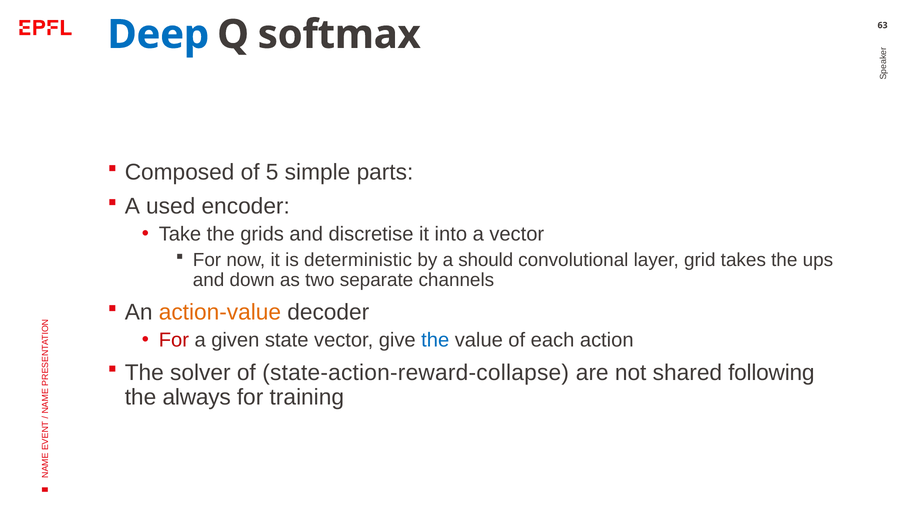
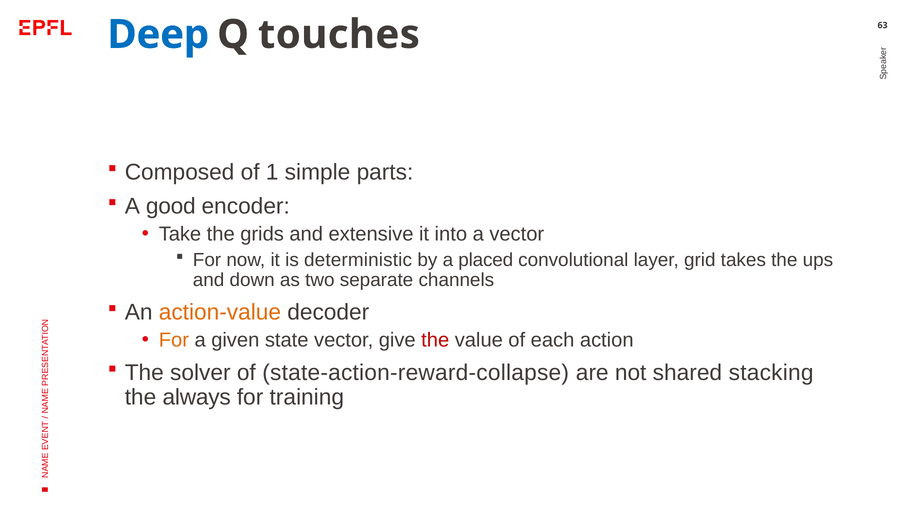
softmax: softmax -> touches
5: 5 -> 1
used: used -> good
discretise: discretise -> extensive
should: should -> placed
For at (174, 340) colour: red -> orange
the at (435, 340) colour: blue -> red
following: following -> stacking
